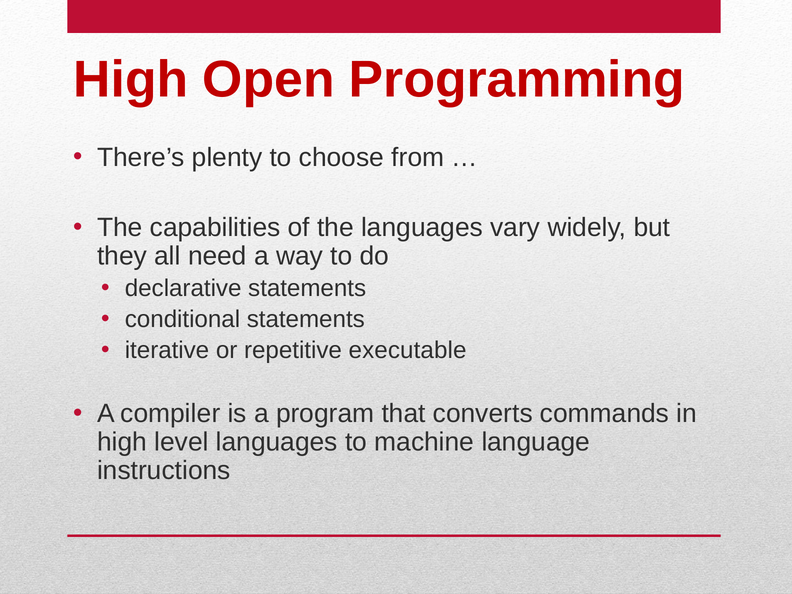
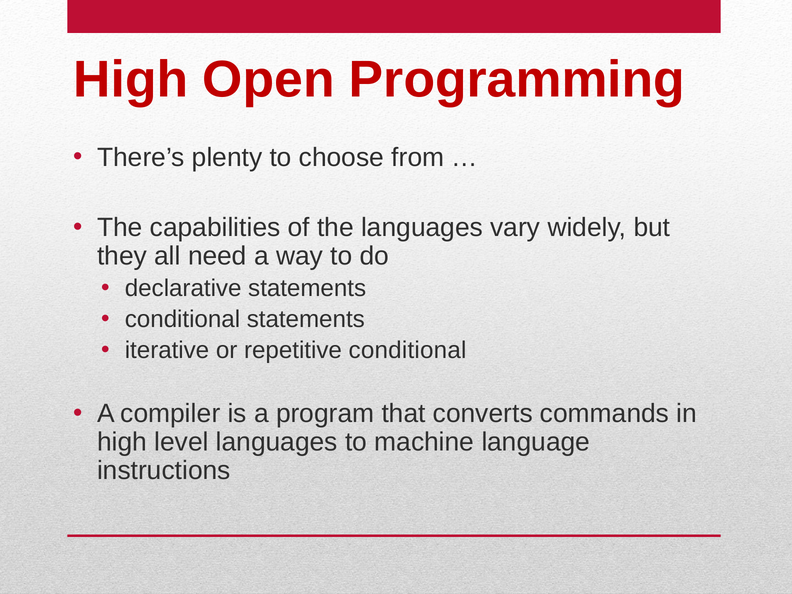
repetitive executable: executable -> conditional
